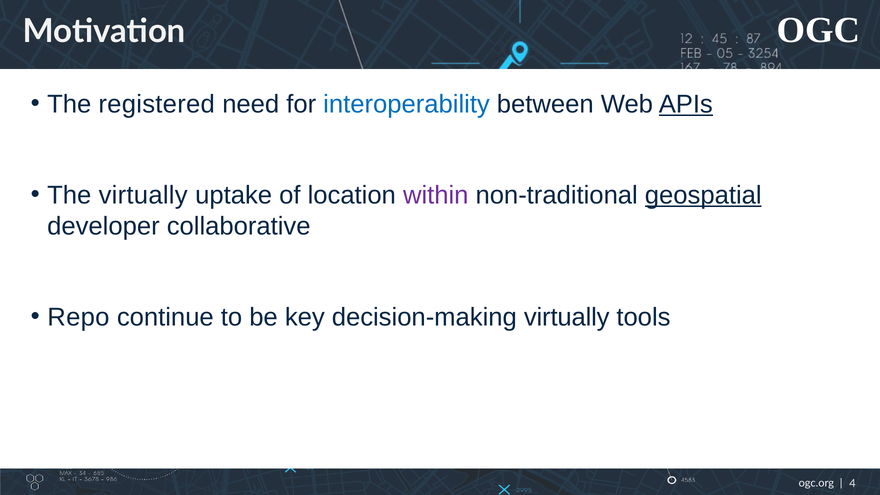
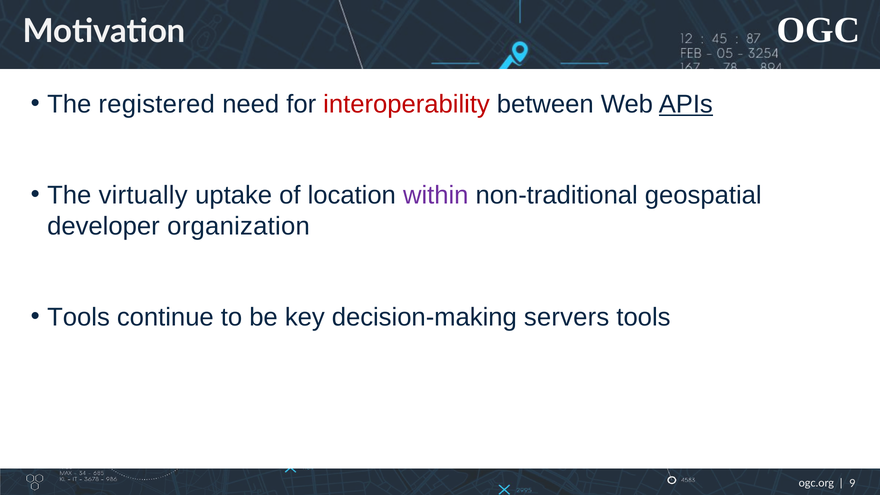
interoperability colour: blue -> red
geospatial underline: present -> none
collaborative: collaborative -> organization
Repo at (78, 317): Repo -> Tools
decision-making virtually: virtually -> servers
4: 4 -> 9
